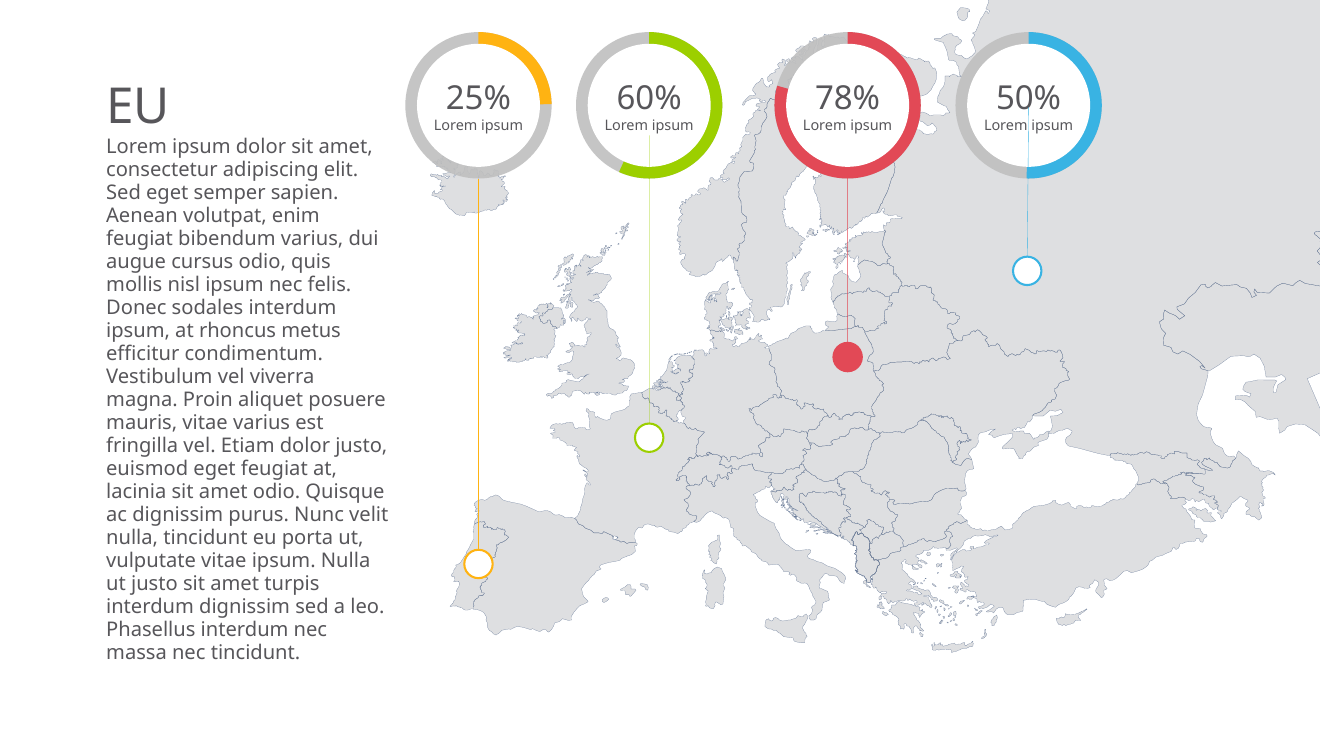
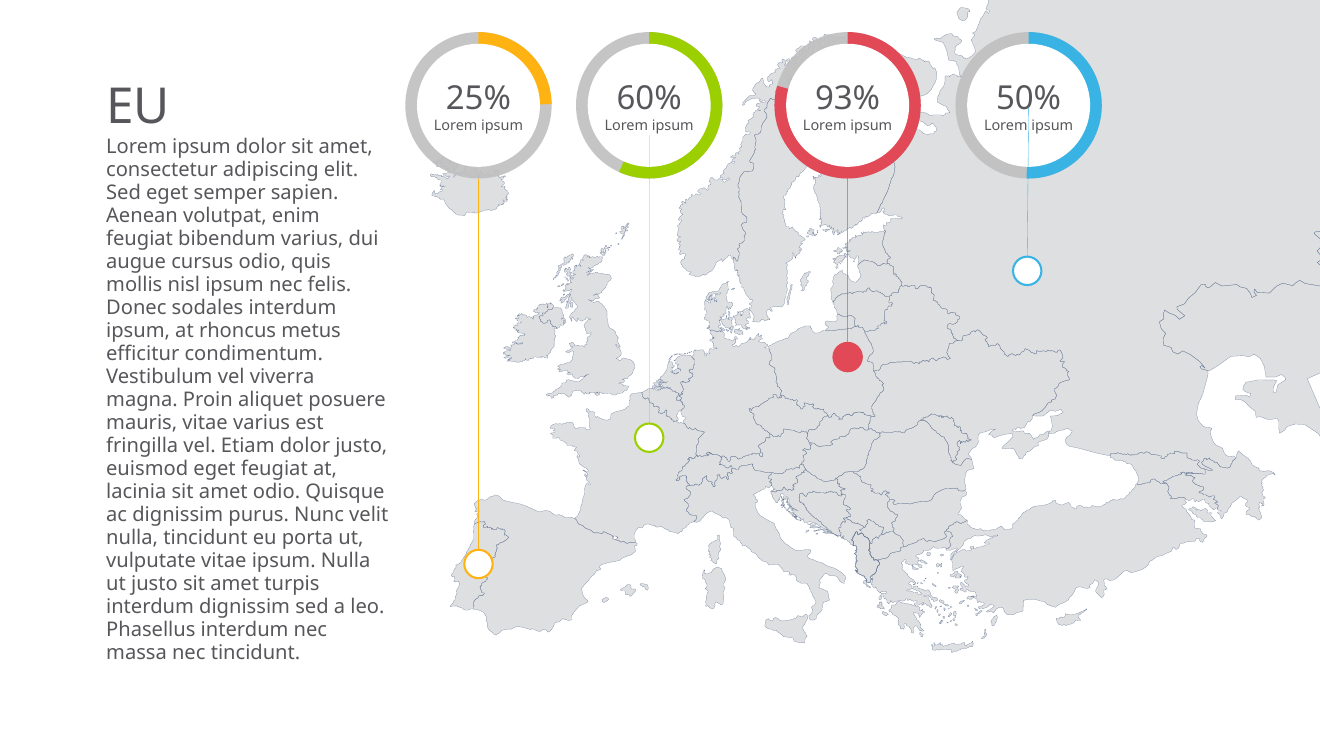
78%: 78% -> 93%
